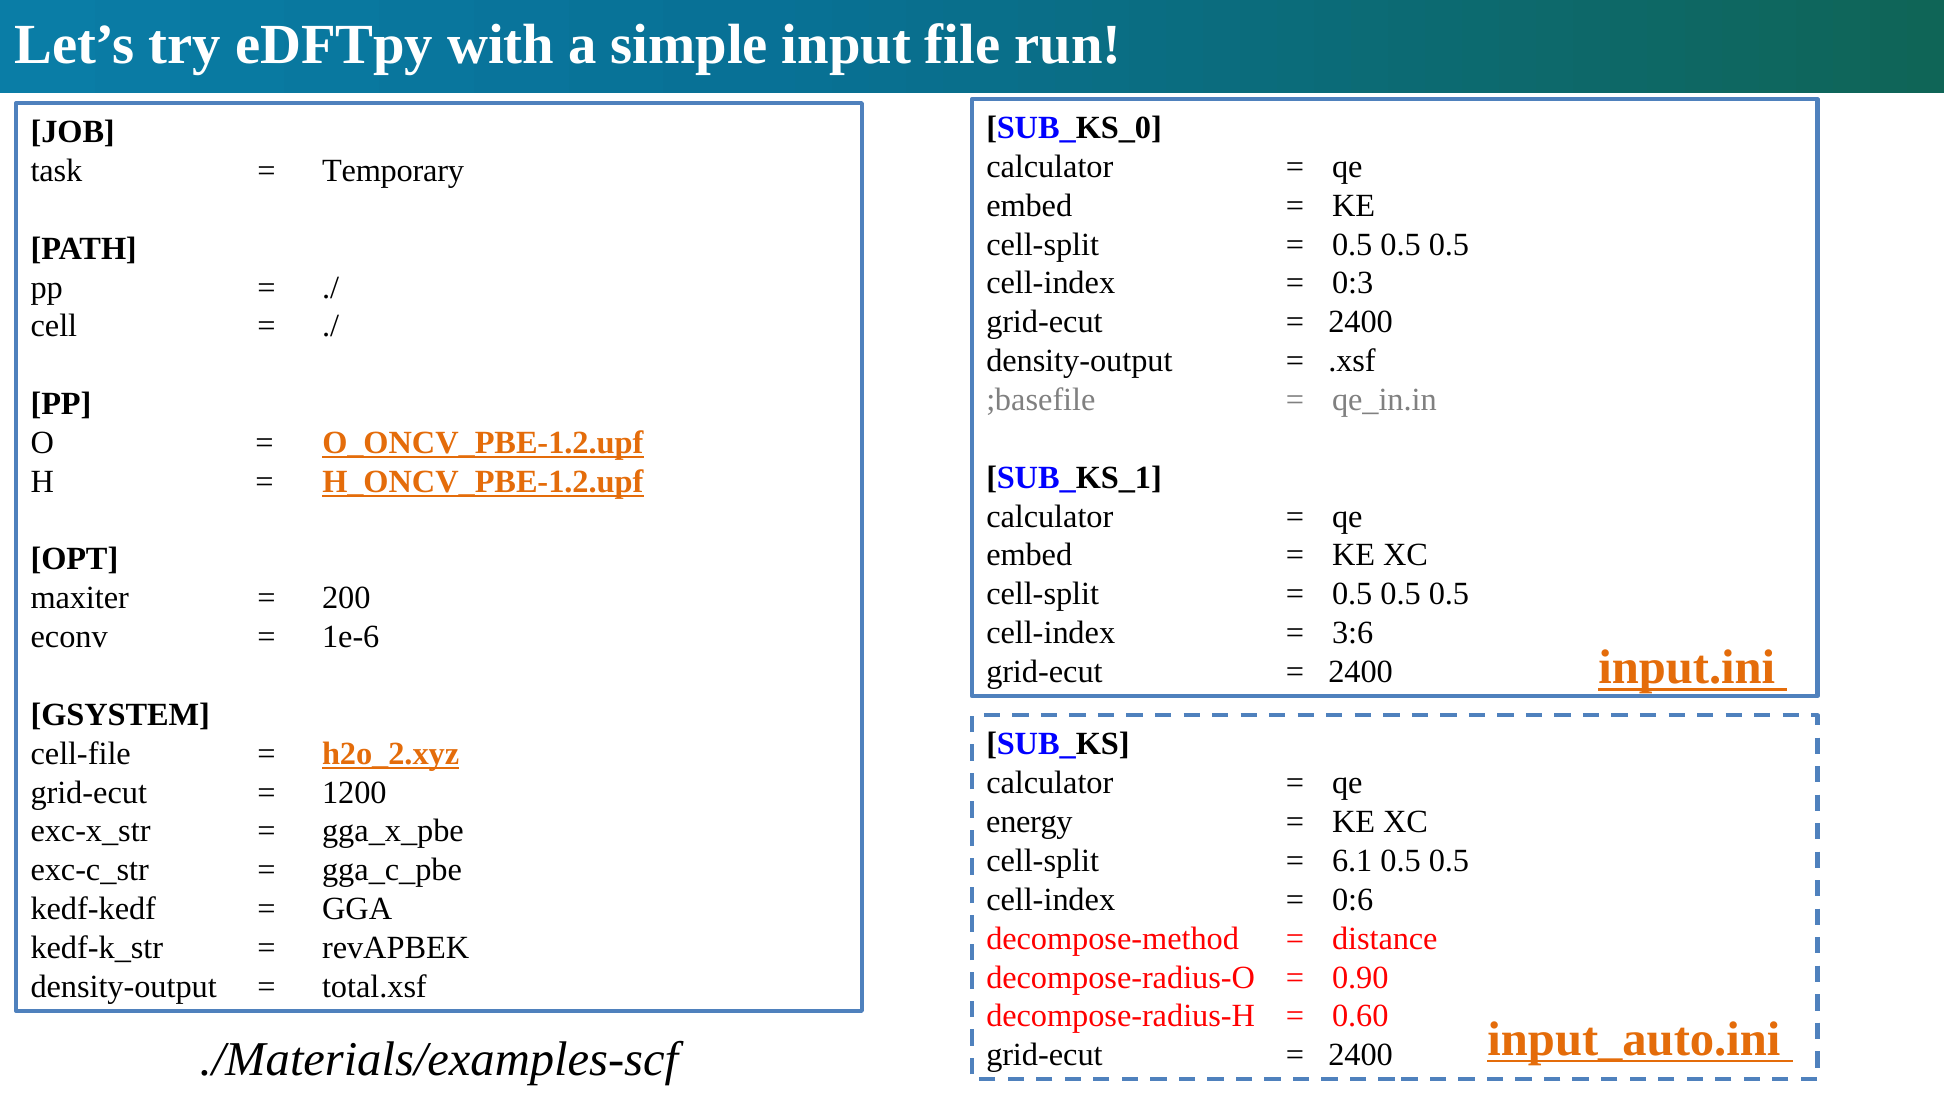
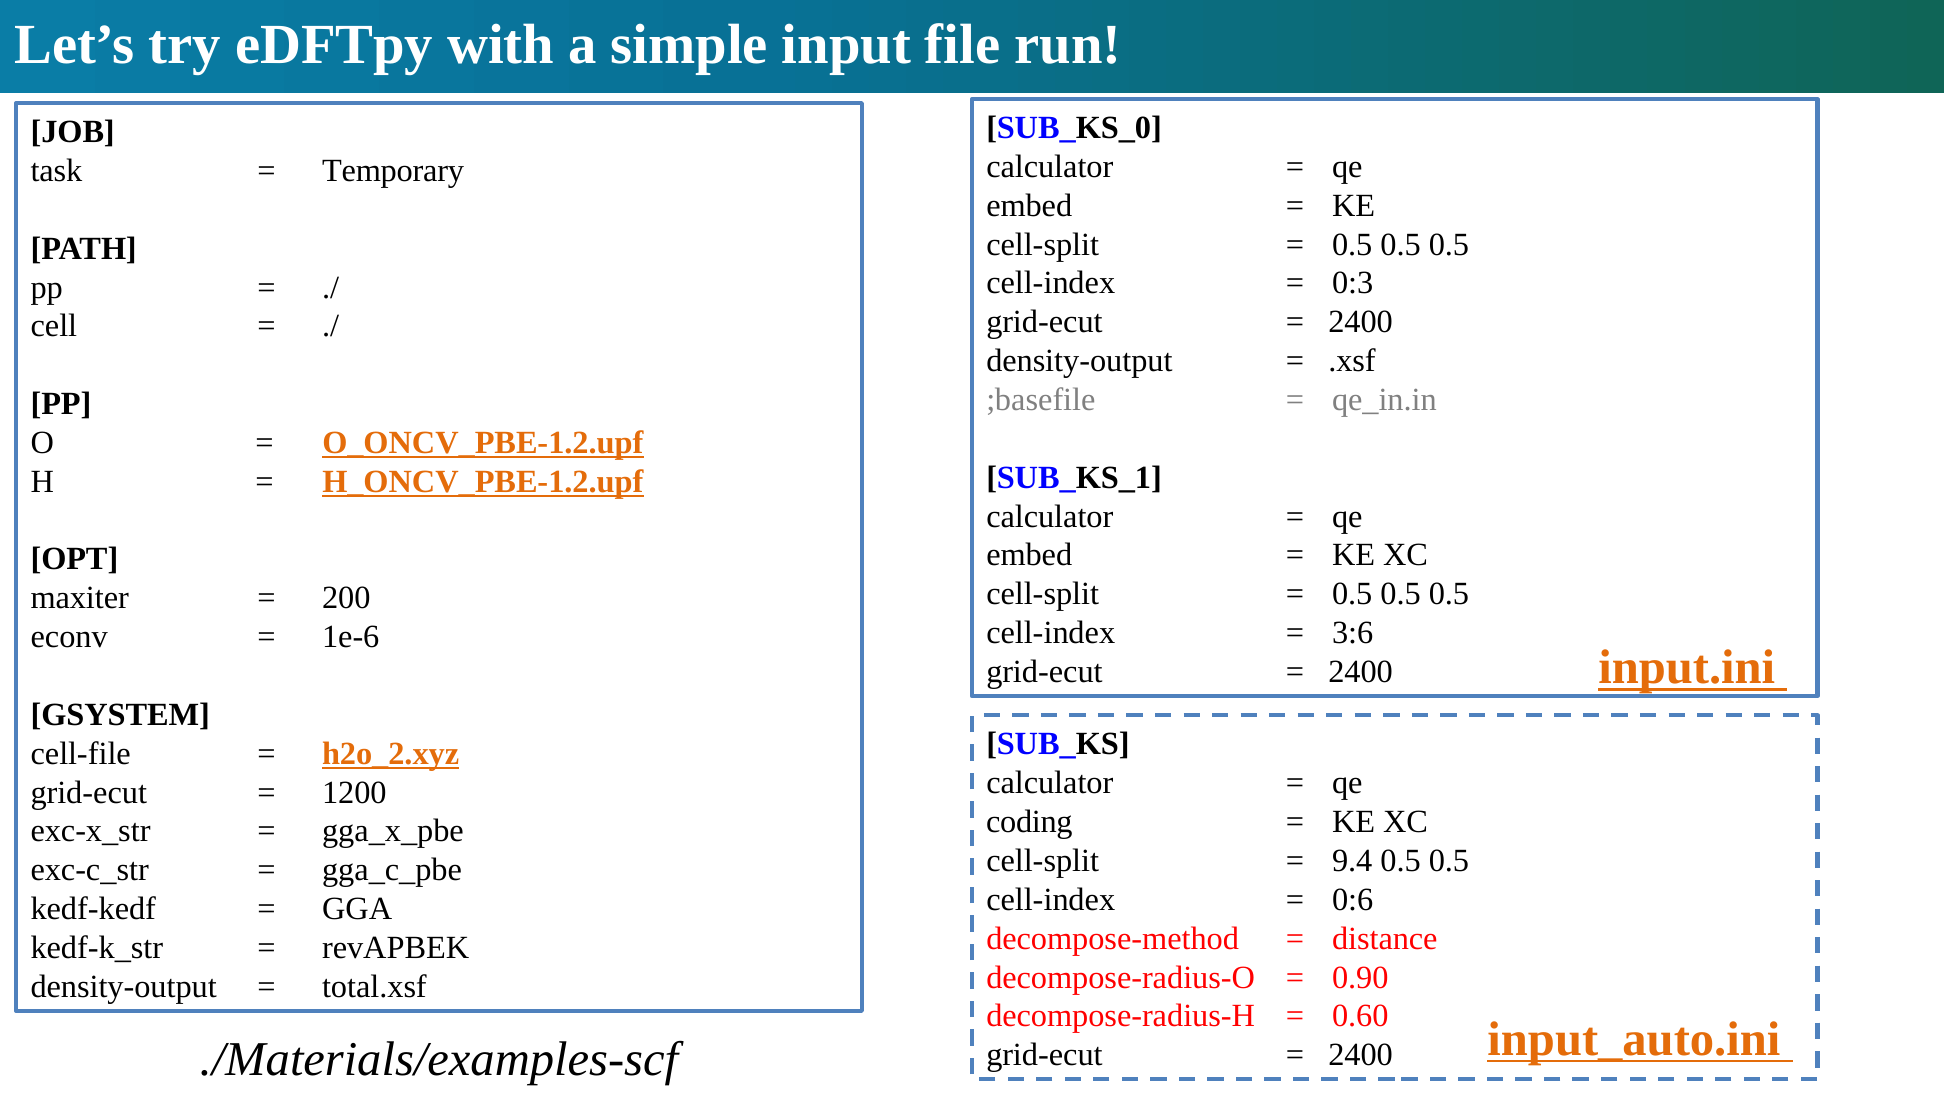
energy: energy -> coding
6.1: 6.1 -> 9.4
